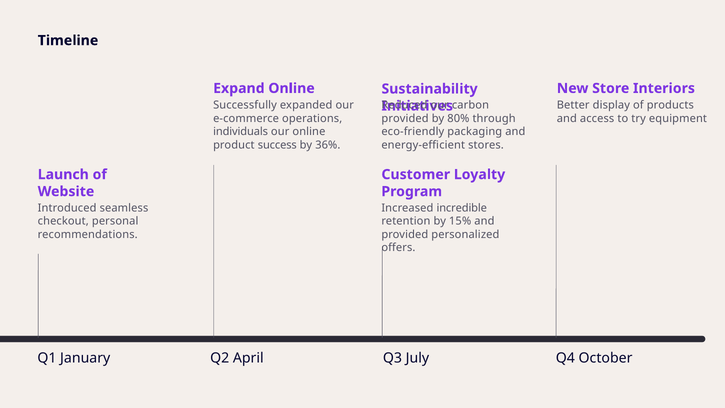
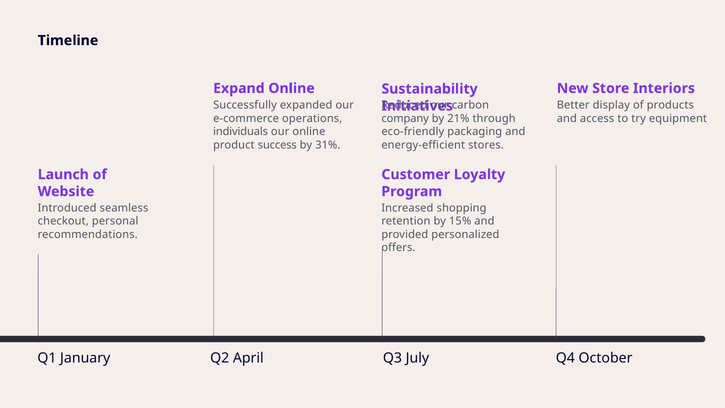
provided at (405, 118): provided -> company
80%: 80% -> 21%
36%: 36% -> 31%
incredible: incredible -> shopping
